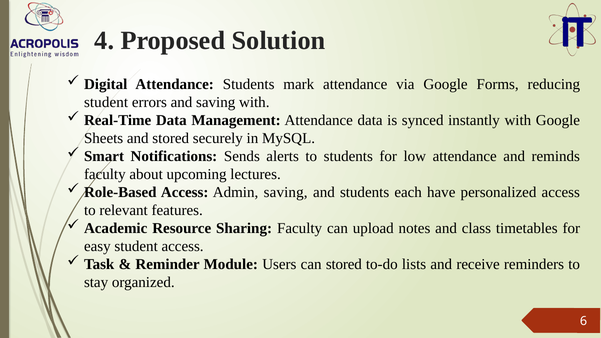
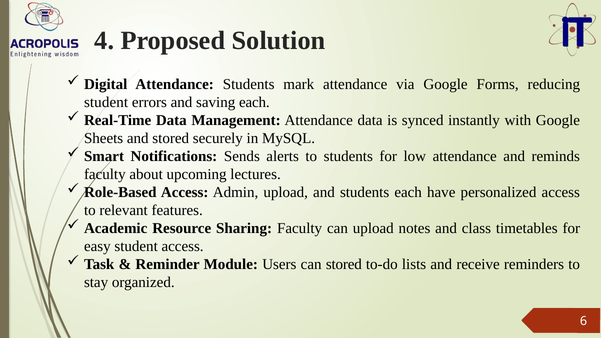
saving with: with -> each
Admin saving: saving -> upload
